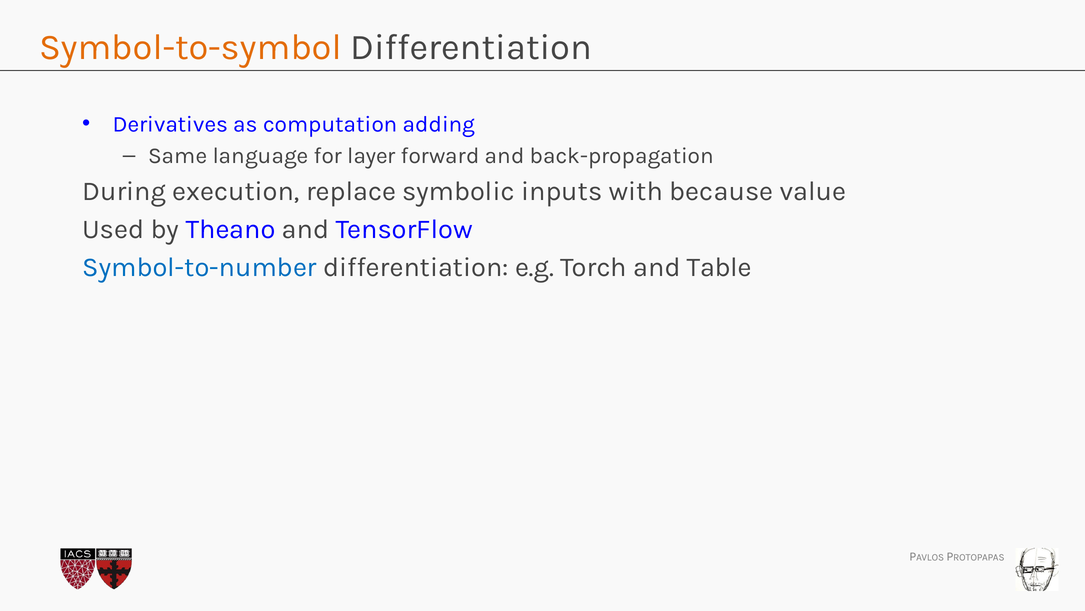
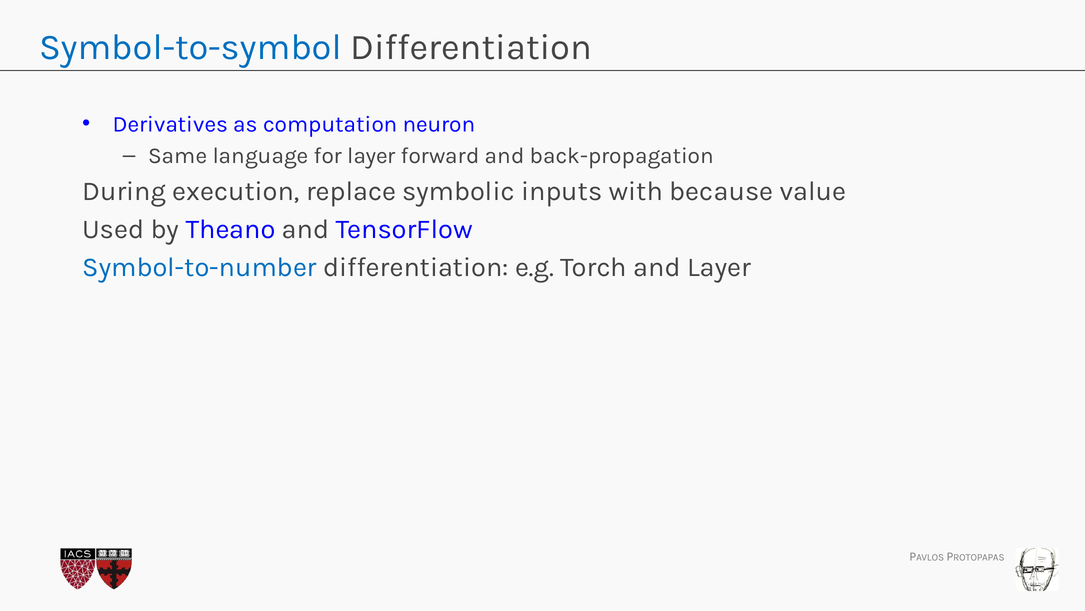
Symbol-to-symbol colour: orange -> blue
adding: adding -> neuron
and Table: Table -> Layer
